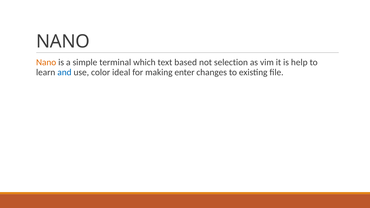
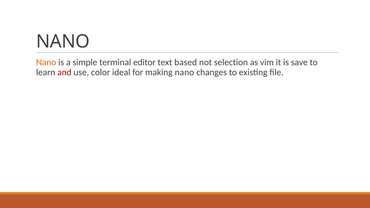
which: which -> editor
help: help -> save
and colour: blue -> red
making enter: enter -> nano
